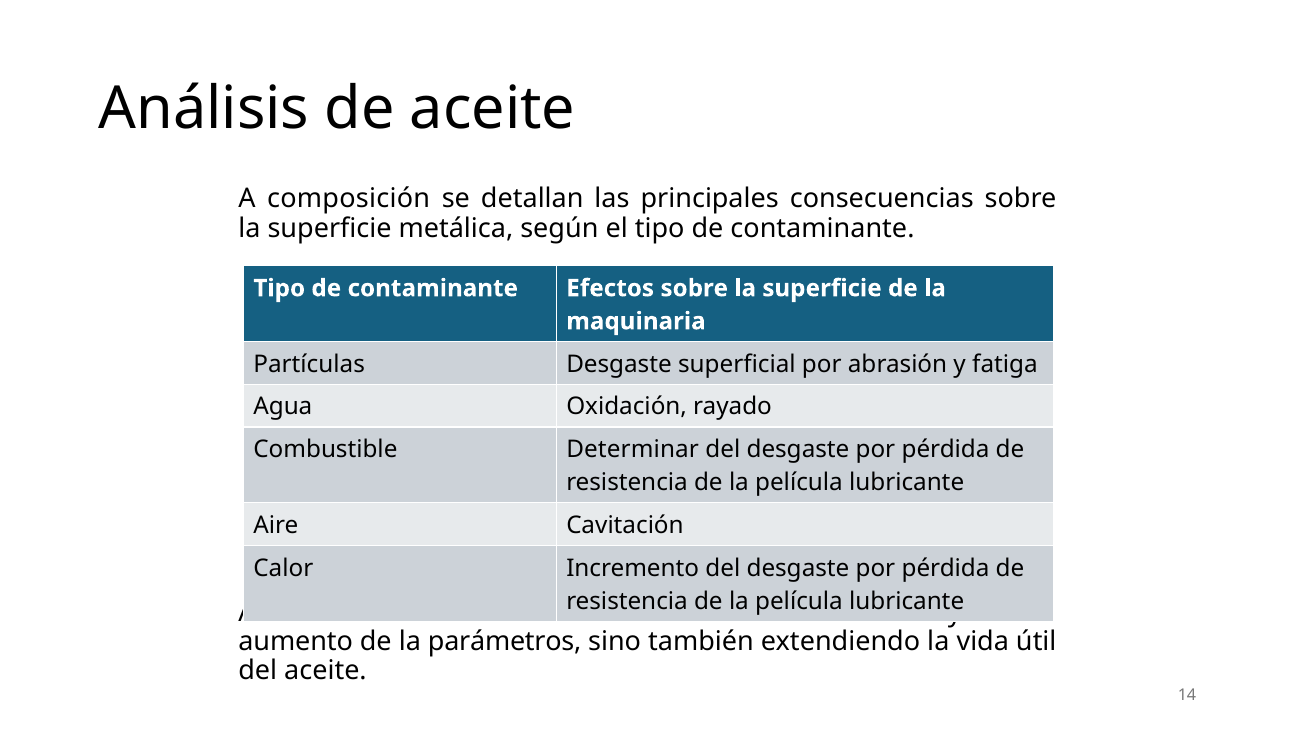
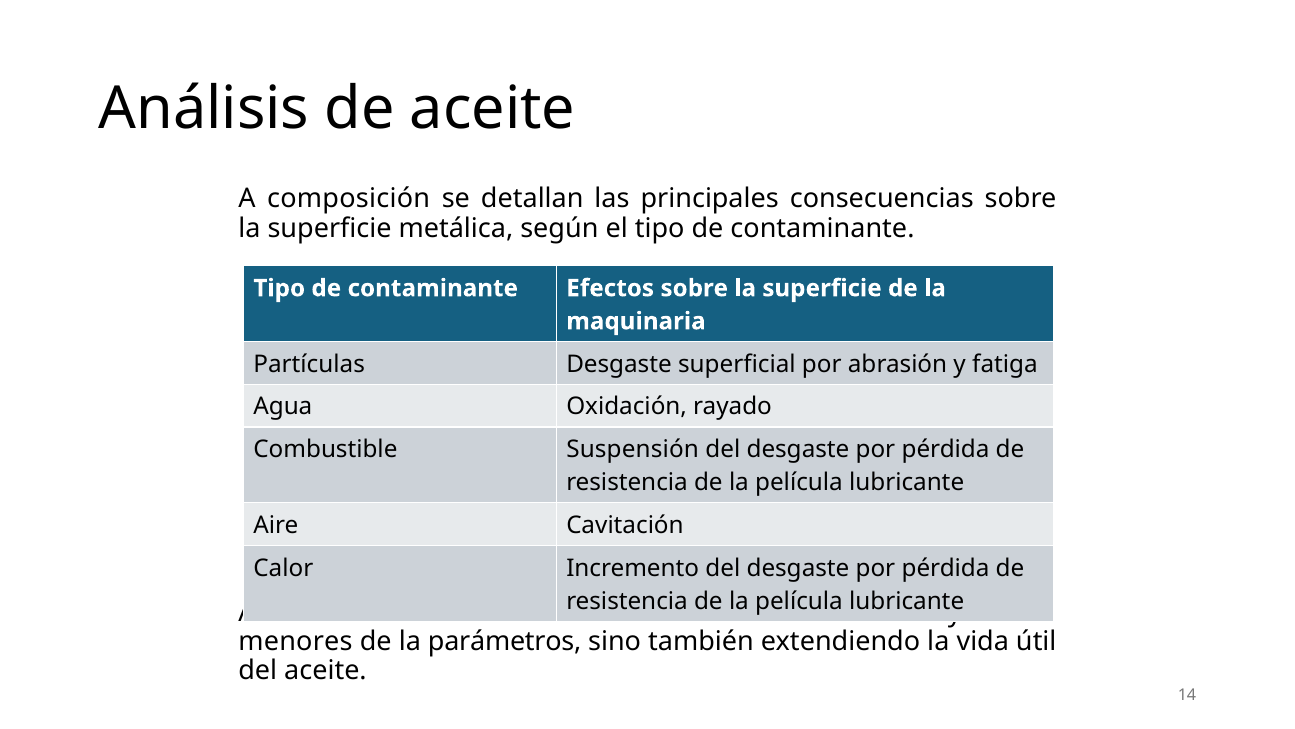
Determinar: Determinar -> Suspensión
aumento: aumento -> menores
